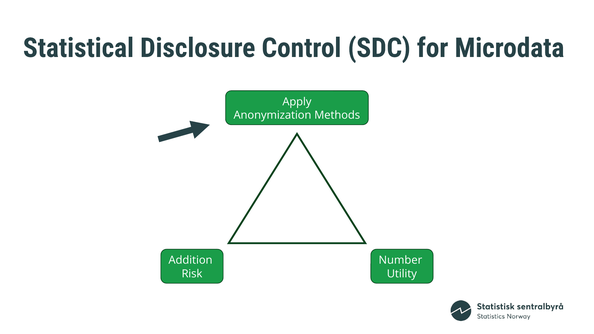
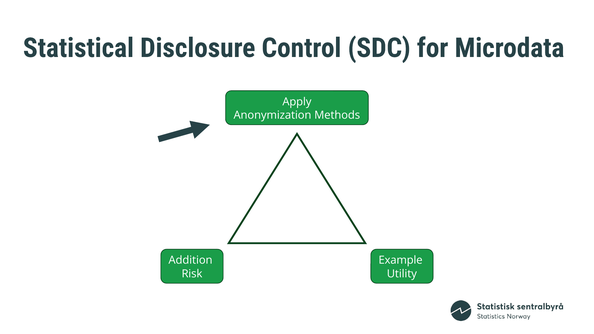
Number: Number -> Example
